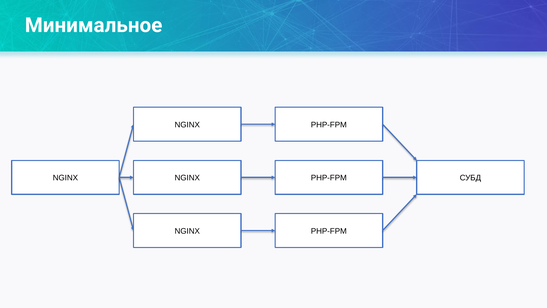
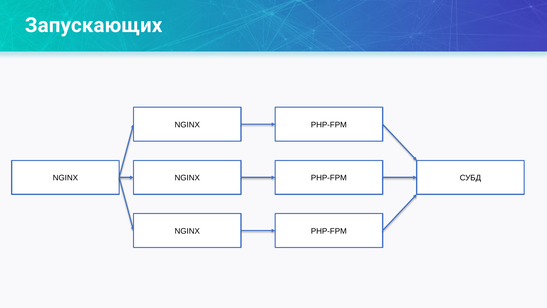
Минимальное: Минимальное -> Запускающих
